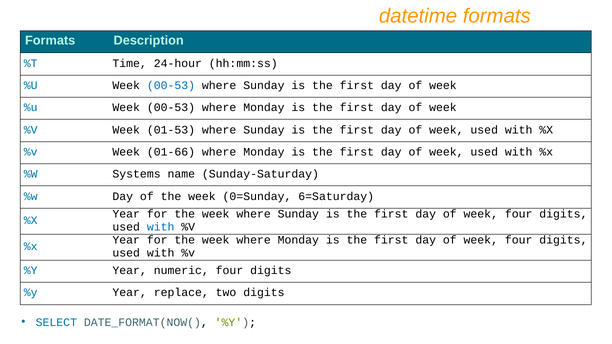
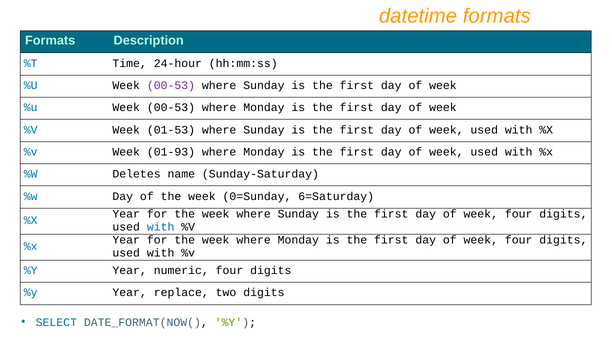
00-53 at (171, 85) colour: blue -> purple
01-66: 01-66 -> 01-93
Systems: Systems -> Deletes
